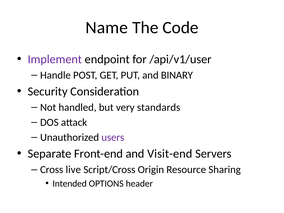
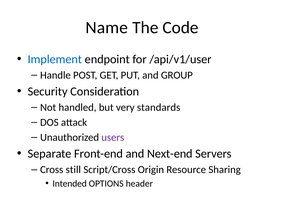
Implement colour: purple -> blue
BINARY: BINARY -> GROUP
Visit-end: Visit-end -> Next-end
live: live -> still
